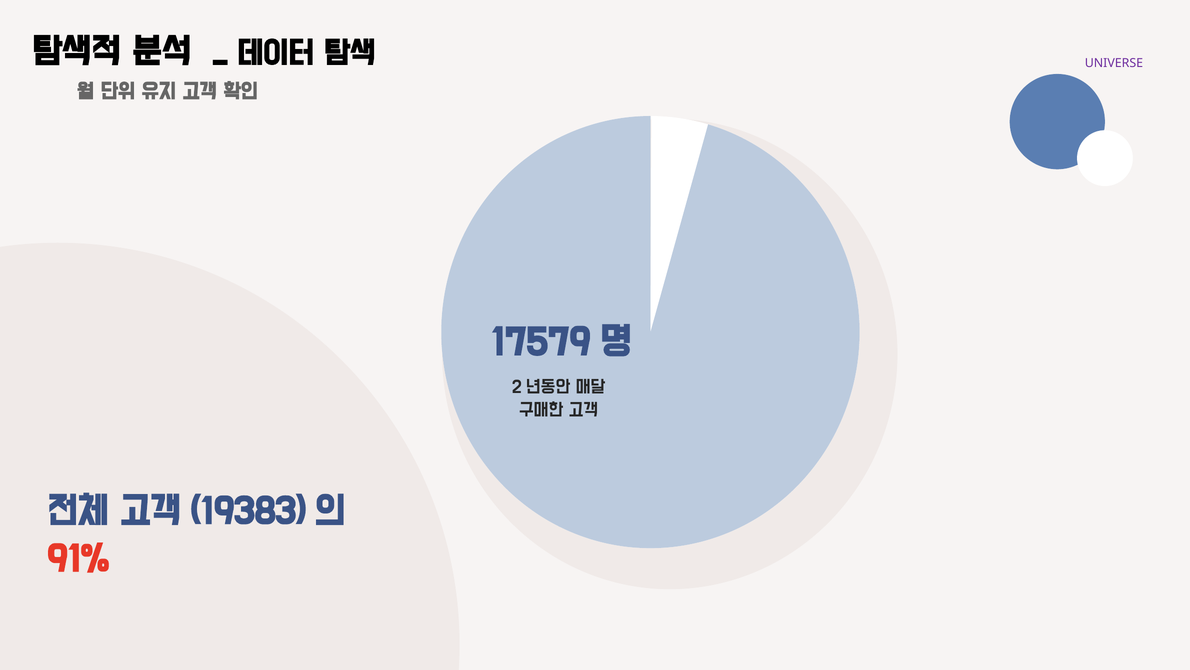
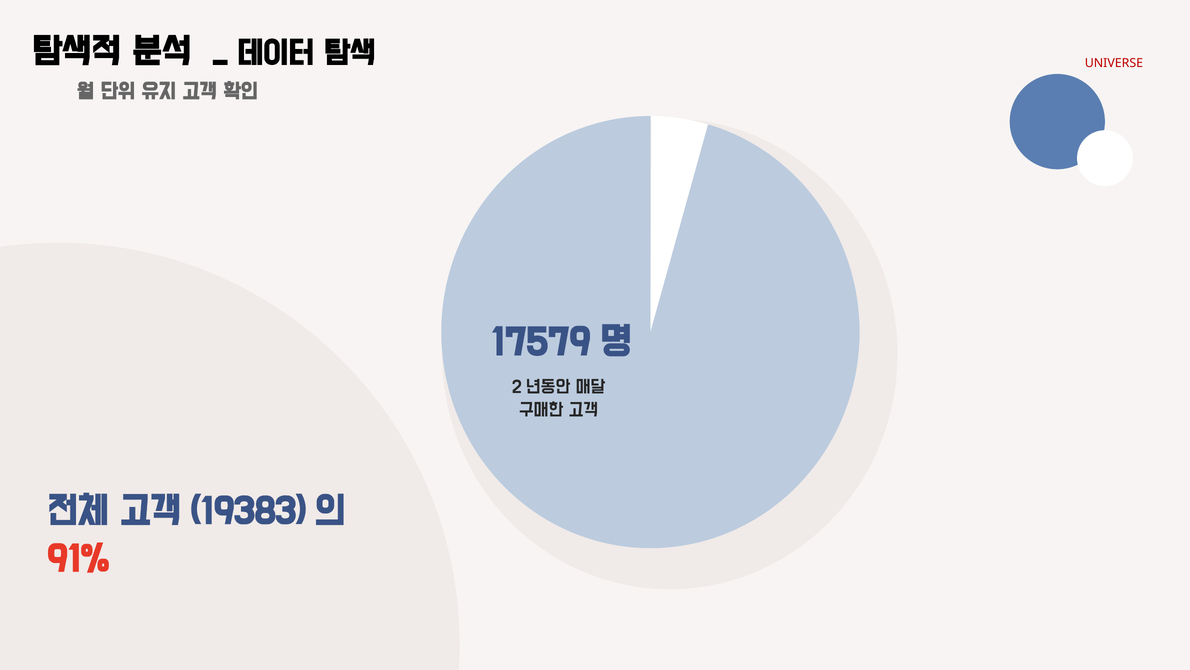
UNIVERSE colour: purple -> red
